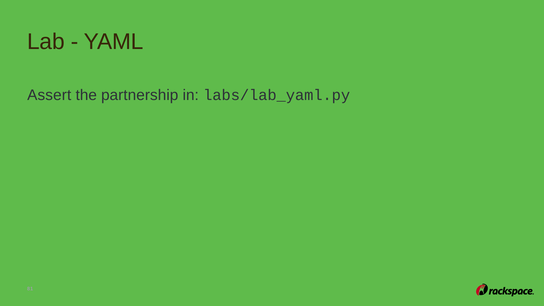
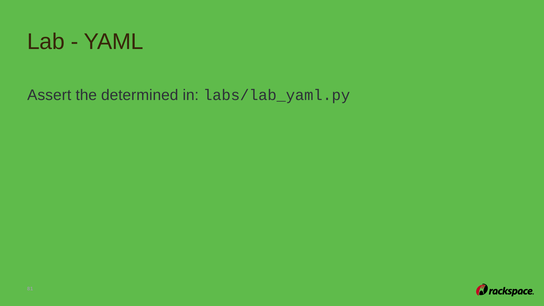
partnership: partnership -> determined
